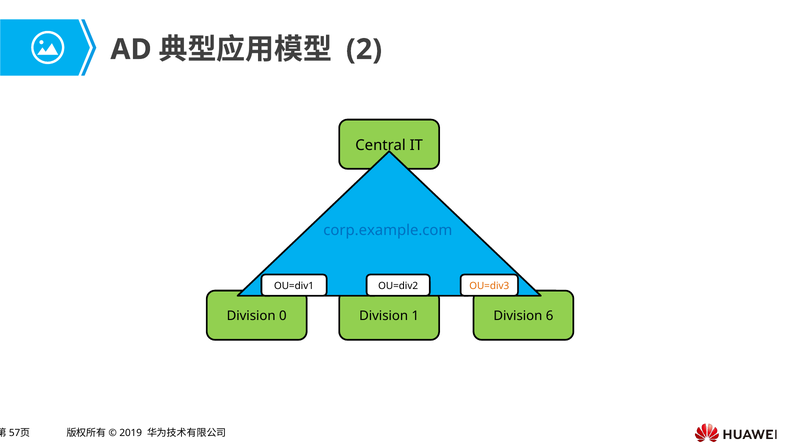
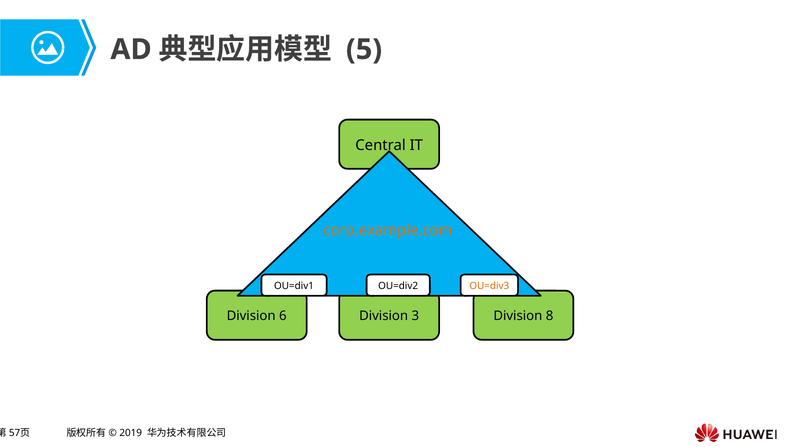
2: 2 -> 5
corp.example.com colour: blue -> orange
0: 0 -> 6
1: 1 -> 3
6: 6 -> 8
